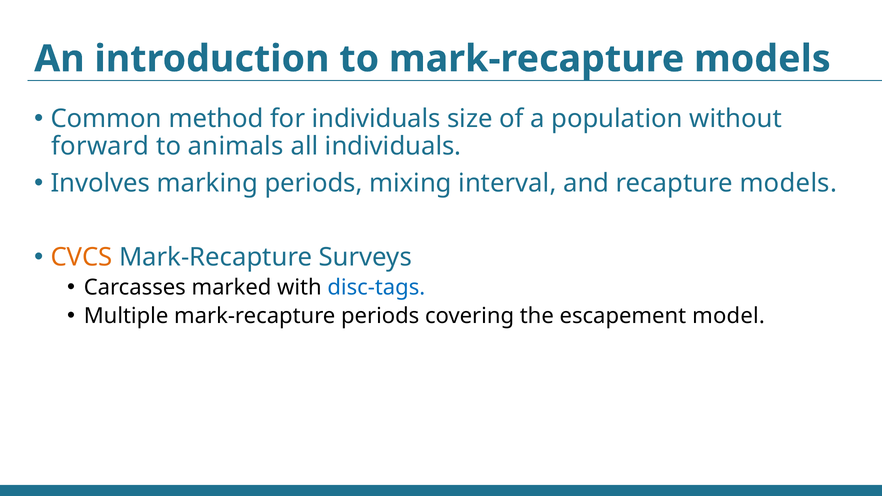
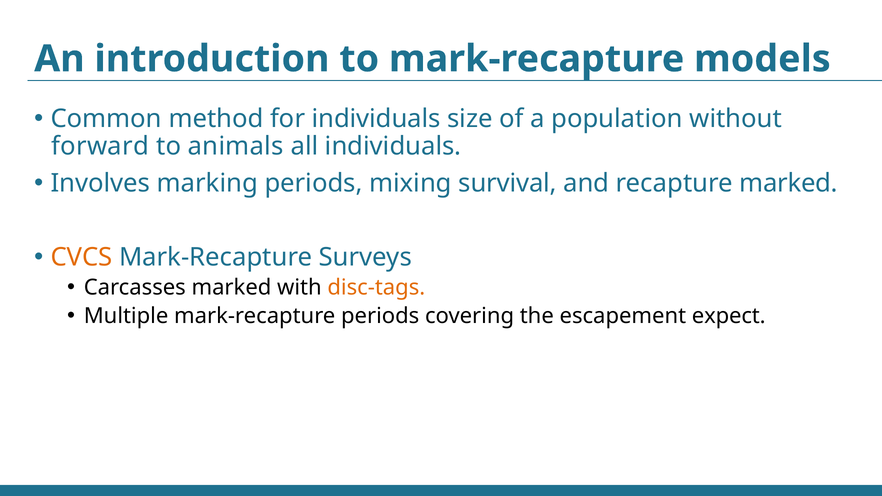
interval: interval -> survival
recapture models: models -> marked
disc-tags colour: blue -> orange
model: model -> expect
